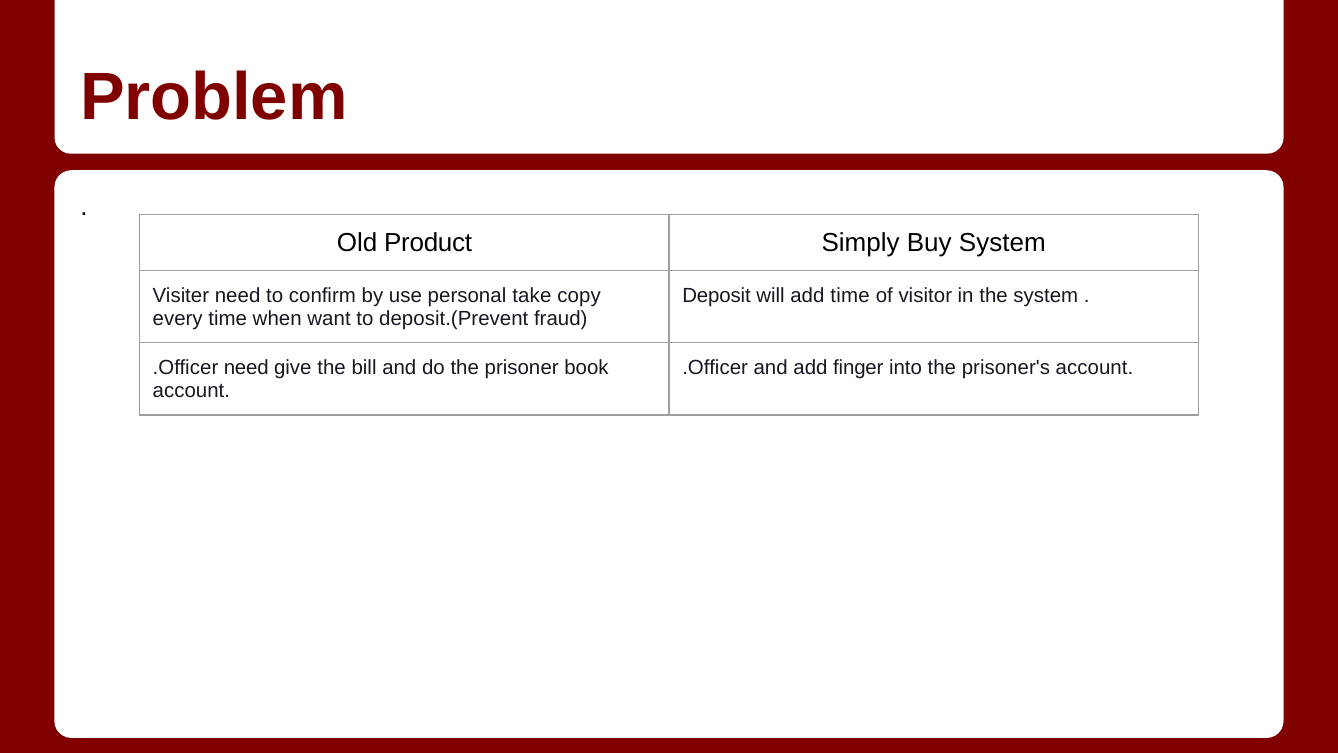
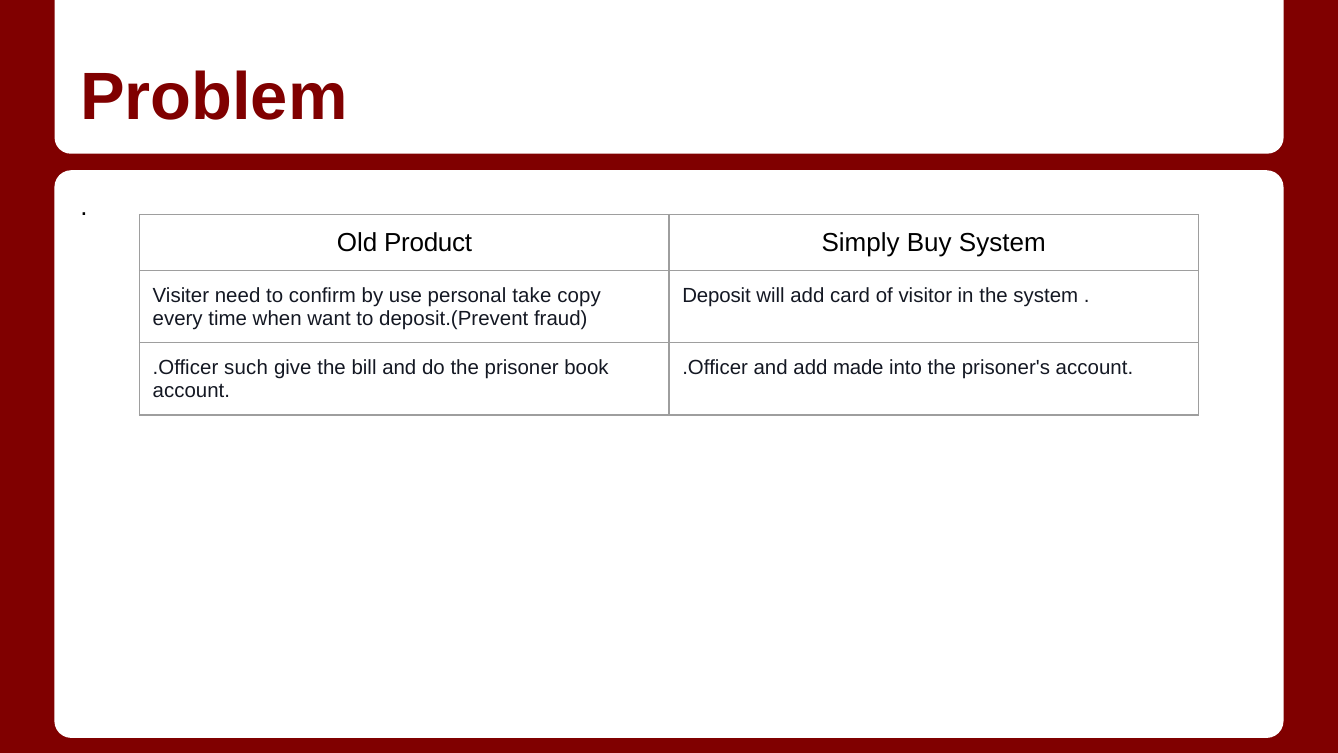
add time: time -> card
.Officer need: need -> such
finger: finger -> made
